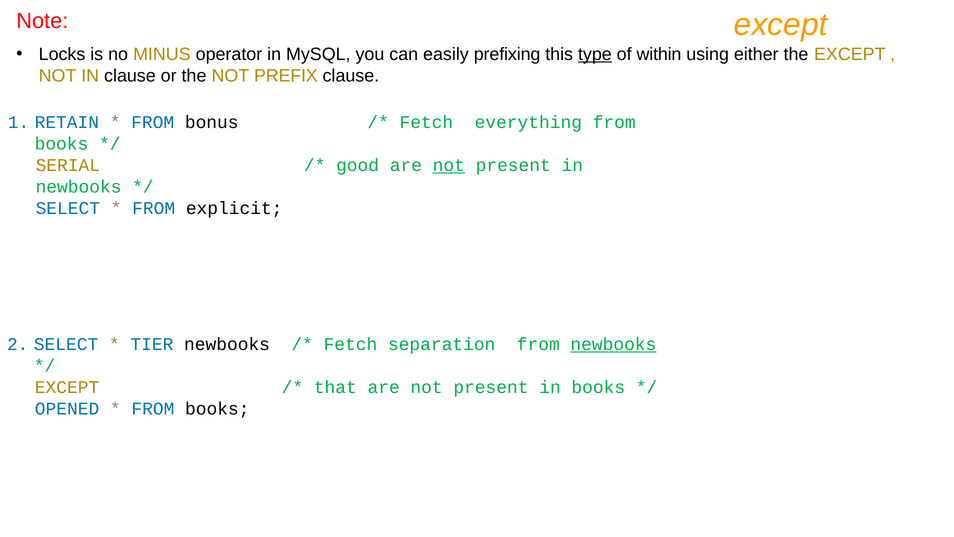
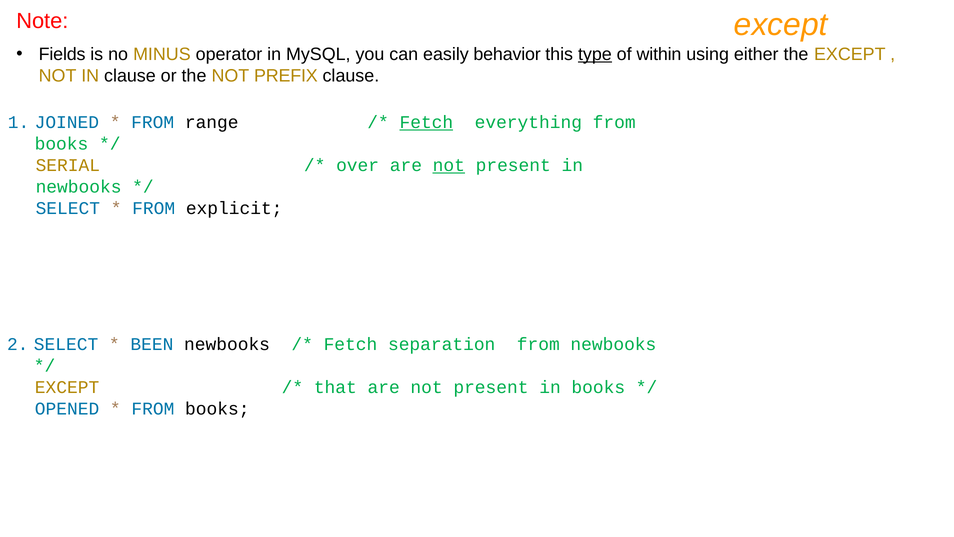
Locks: Locks -> Fields
prefixing: prefixing -> behavior
RETAIN: RETAIN -> JOINED
bonus: bonus -> range
Fetch at (426, 122) underline: none -> present
good: good -> over
TIER: TIER -> BEEN
newbooks at (613, 344) underline: present -> none
